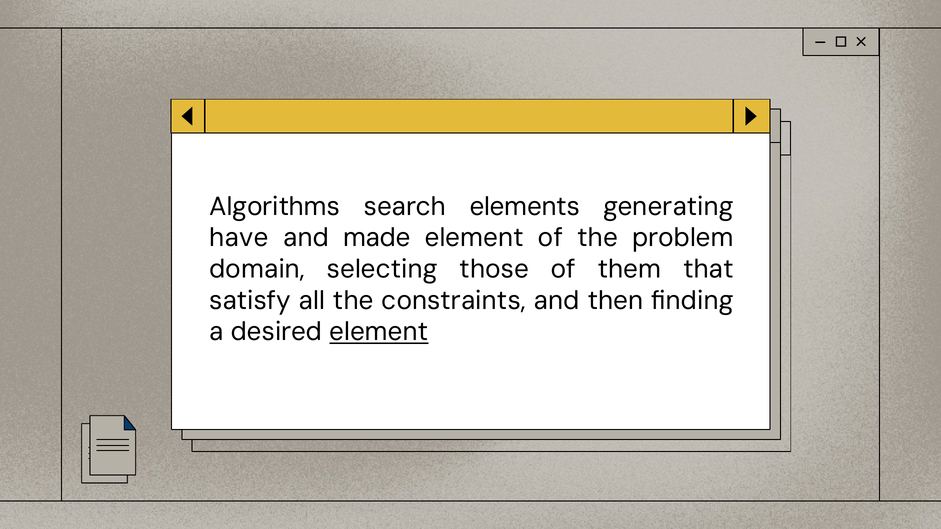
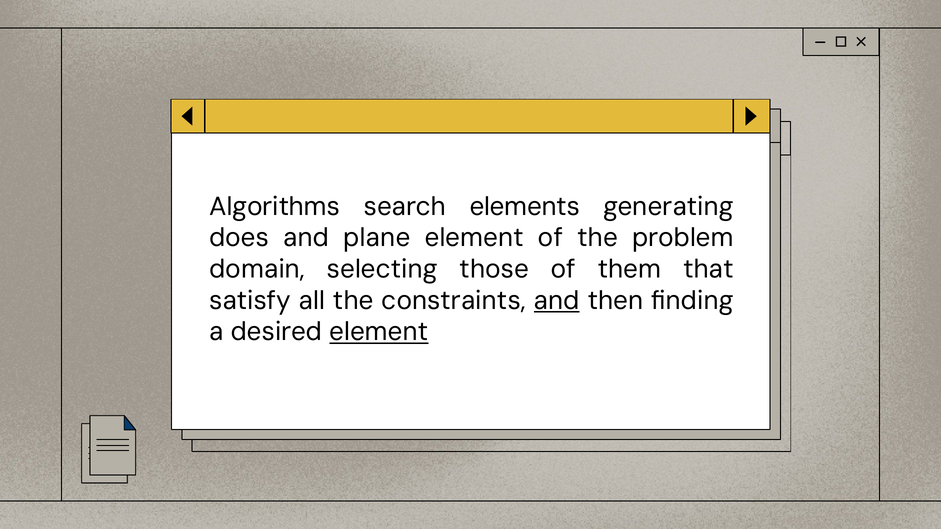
have: have -> does
made: made -> plane
and at (557, 301) underline: none -> present
